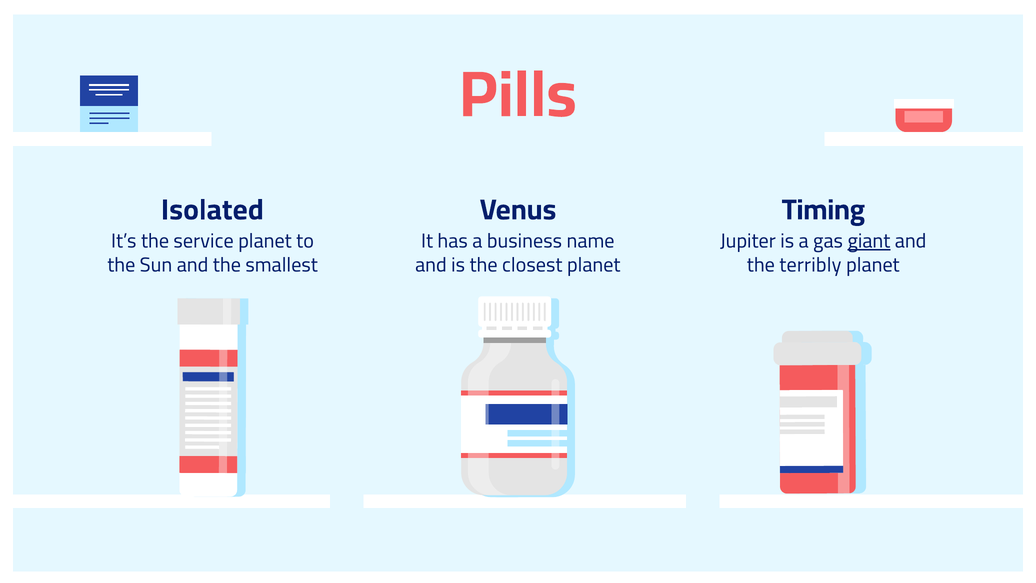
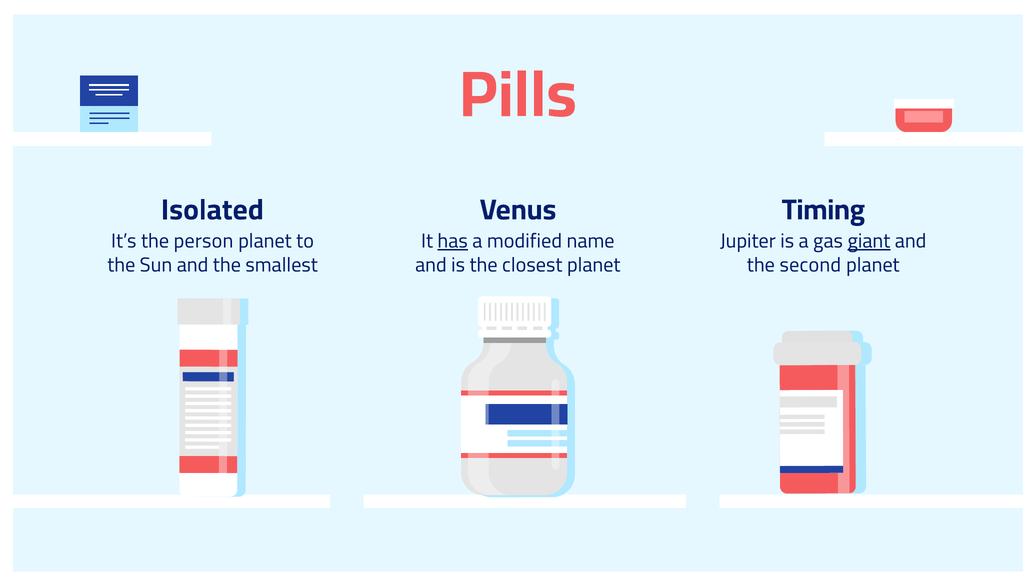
service: service -> person
has underline: none -> present
business: business -> modified
terribly: terribly -> second
